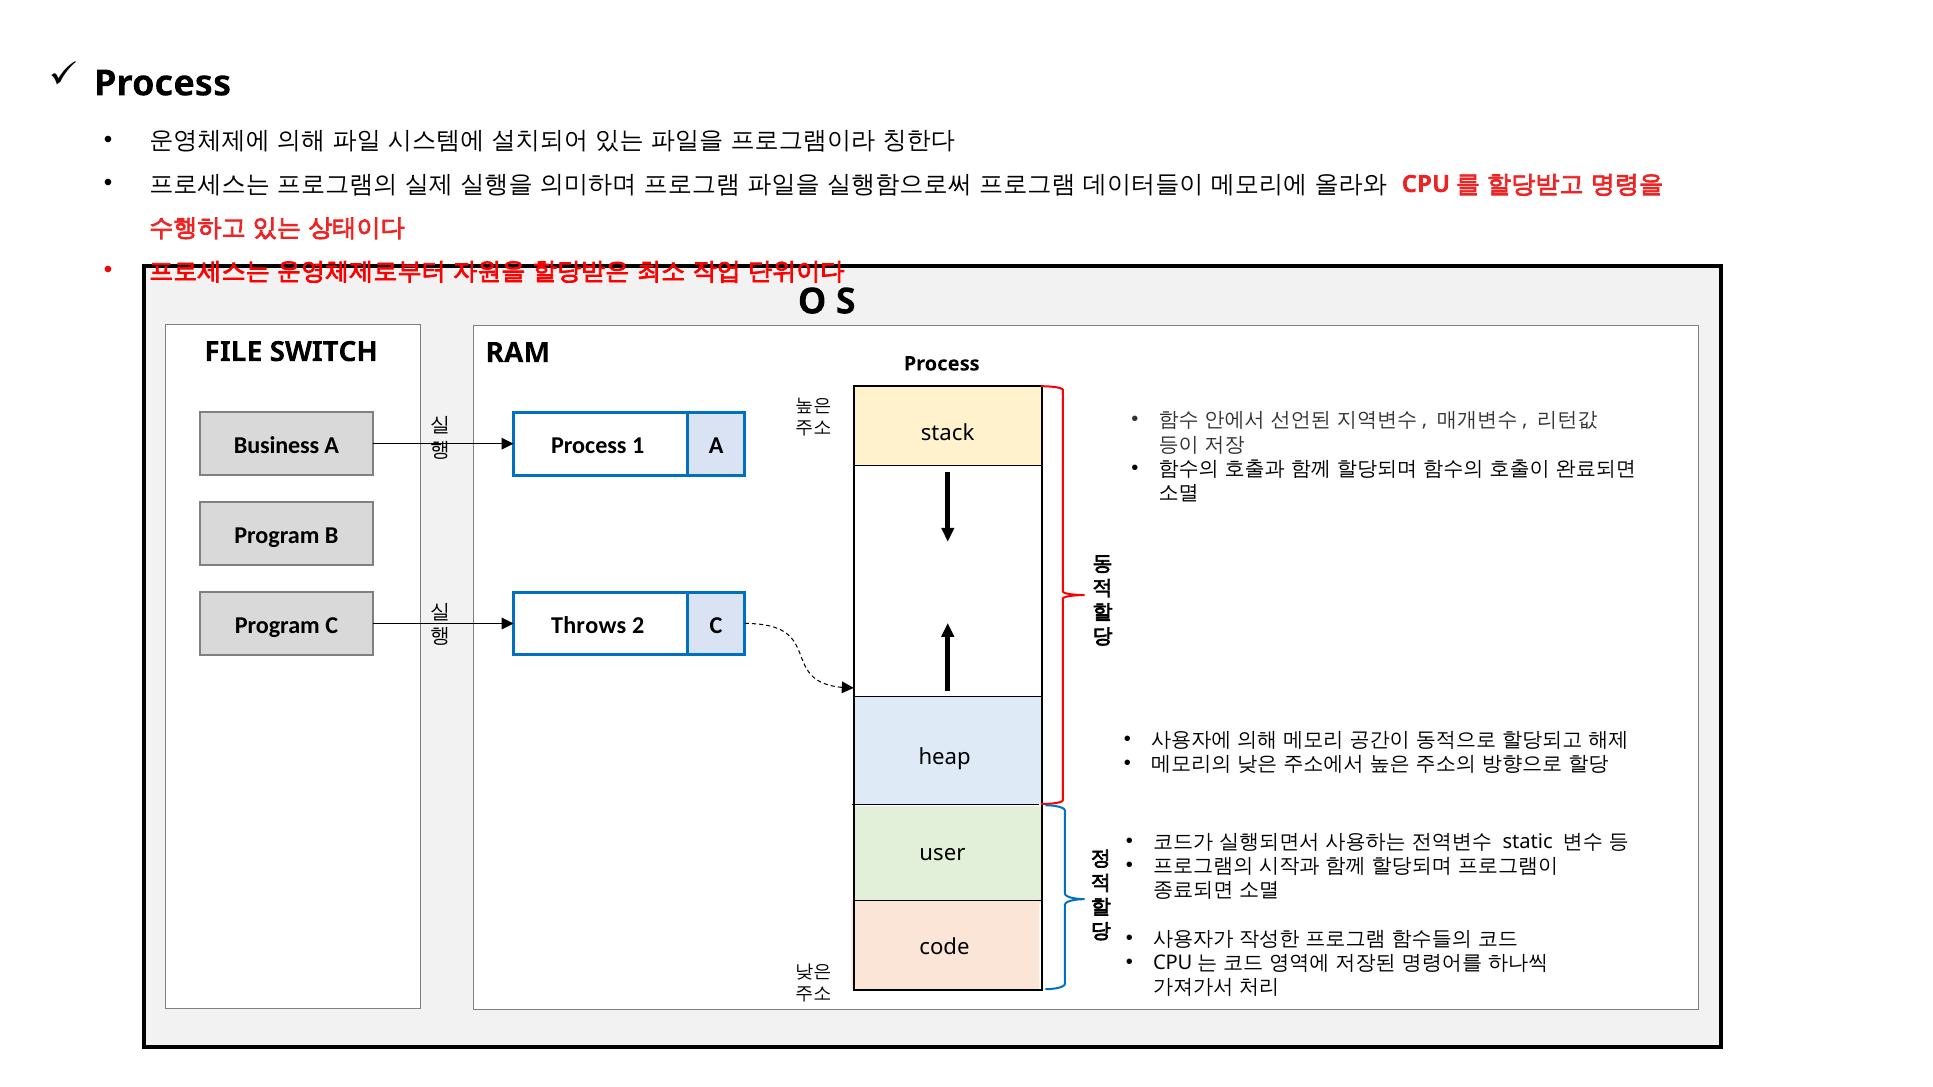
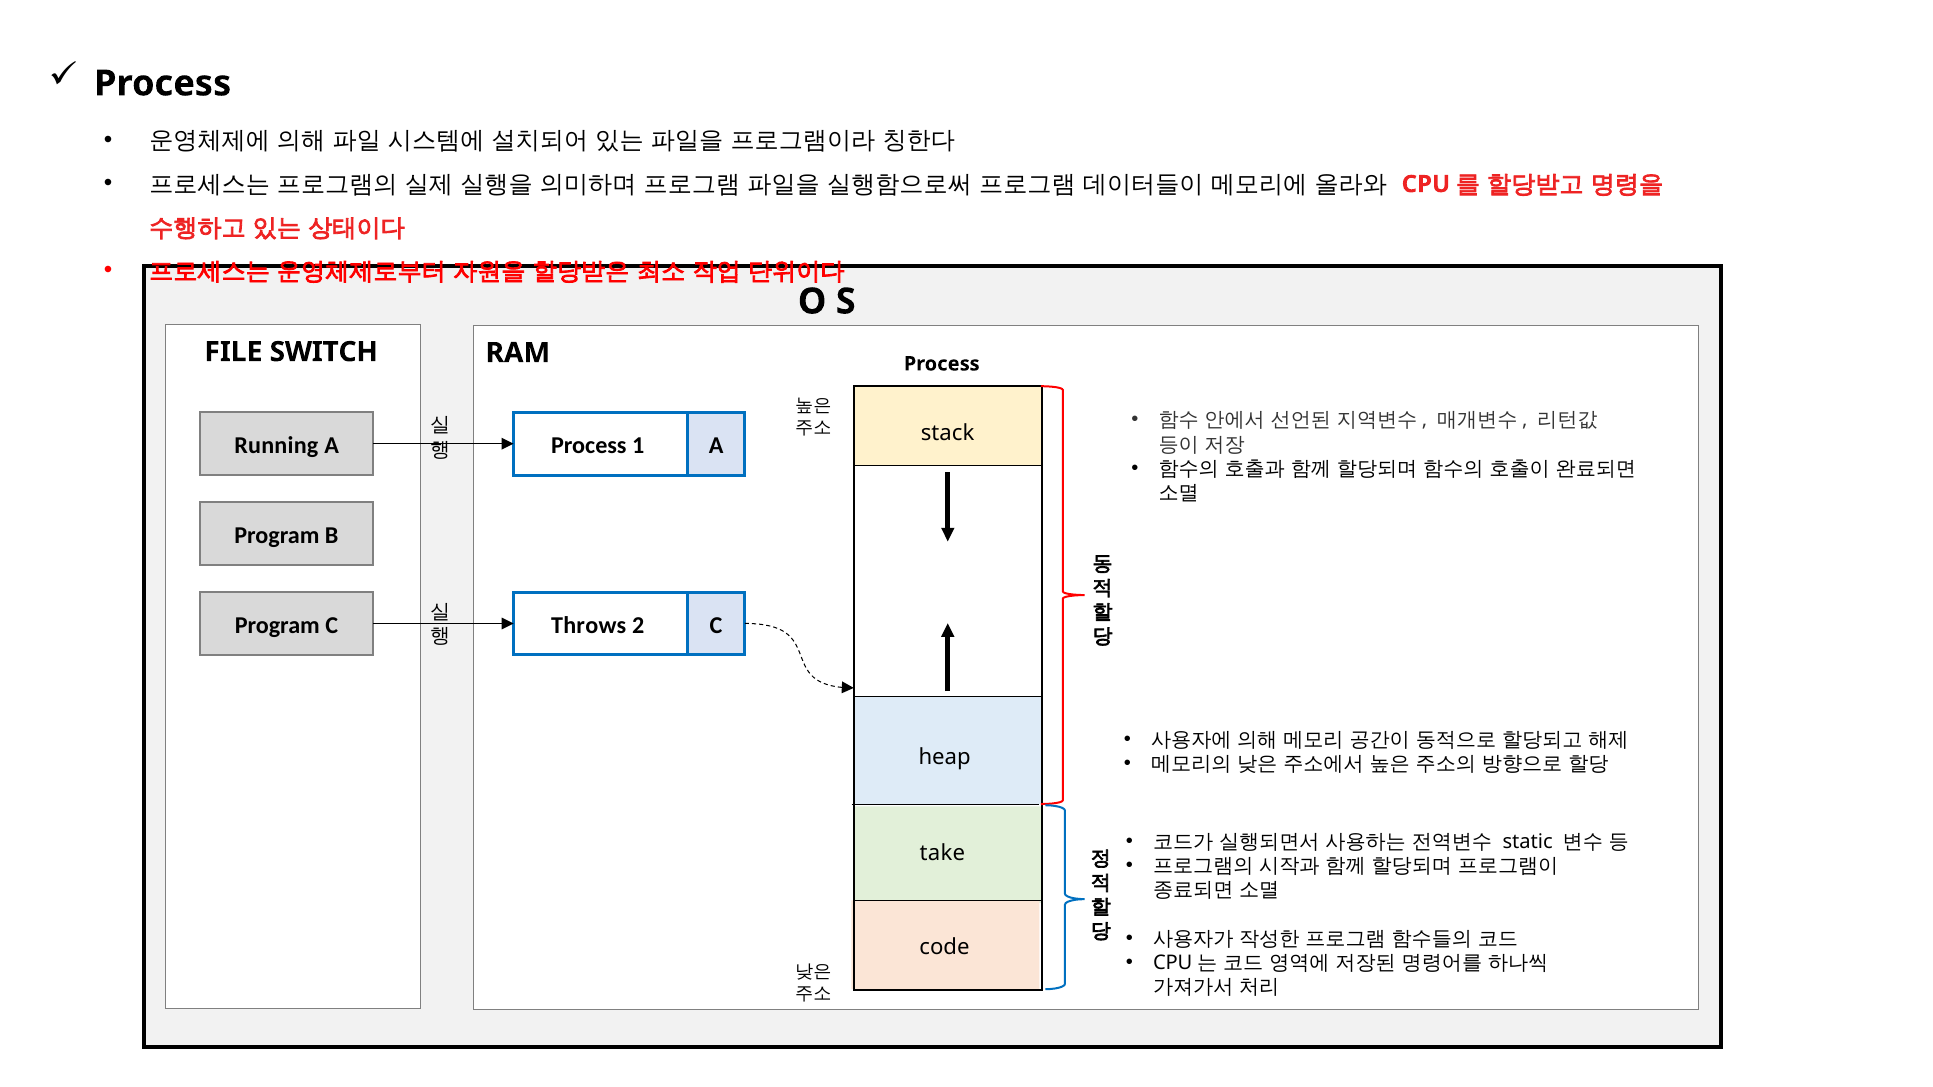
Business: Business -> Running
user: user -> take
